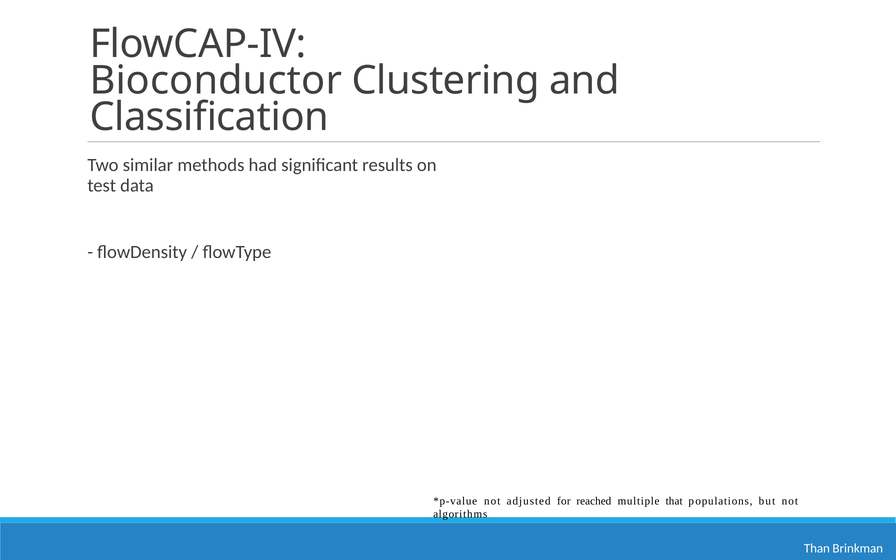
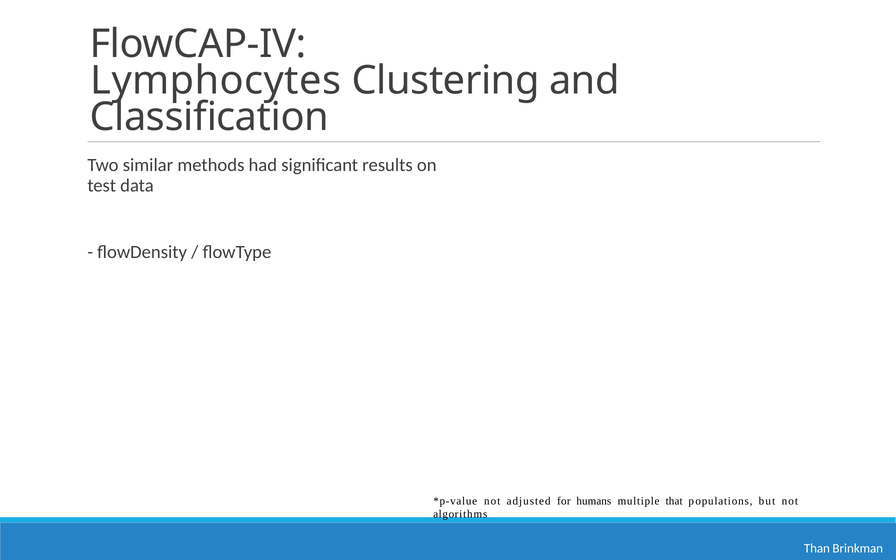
Bioconductor: Bioconductor -> Lymphocytes
reached: reached -> humans
